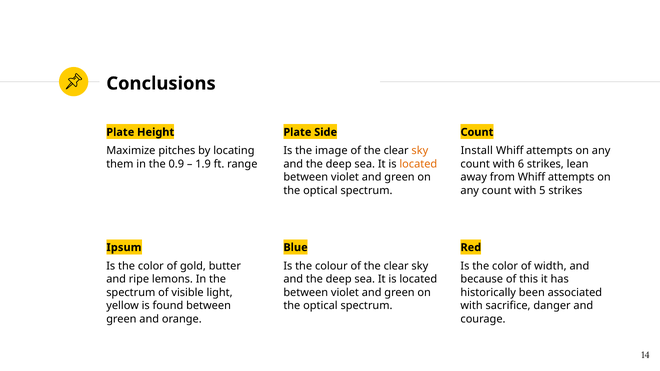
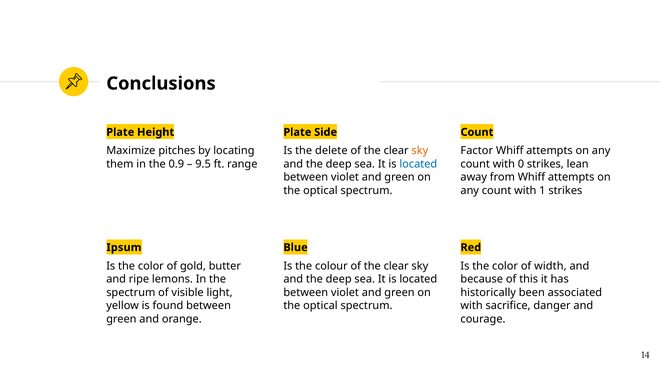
image: image -> delete
Install: Install -> Factor
1.9: 1.9 -> 9.5
located at (418, 164) colour: orange -> blue
6: 6 -> 0
5: 5 -> 1
